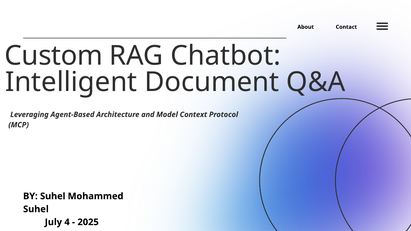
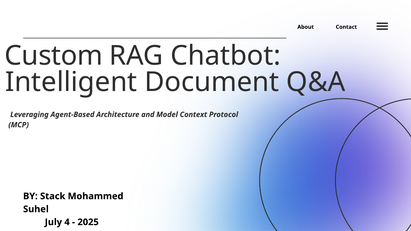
BY Suhel: Suhel -> Stack
